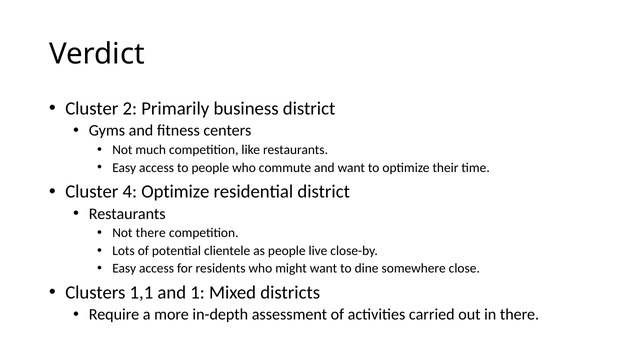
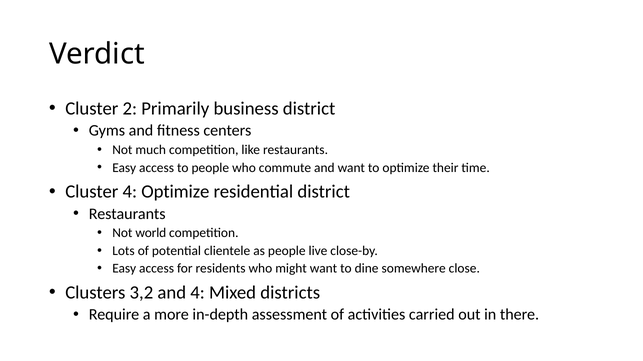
Not there: there -> world
1,1: 1,1 -> 3,2
and 1: 1 -> 4
